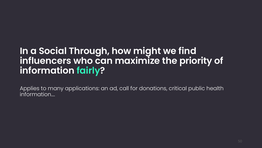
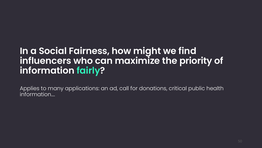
Through: Through -> Fairness
